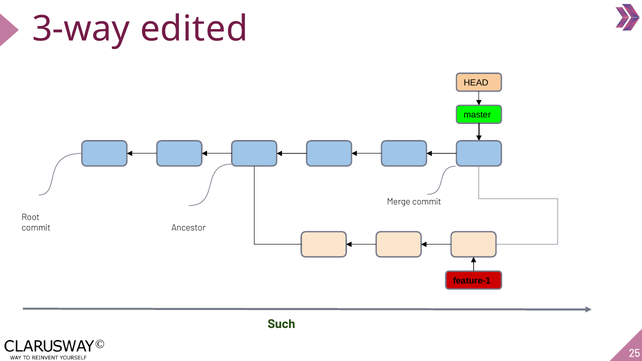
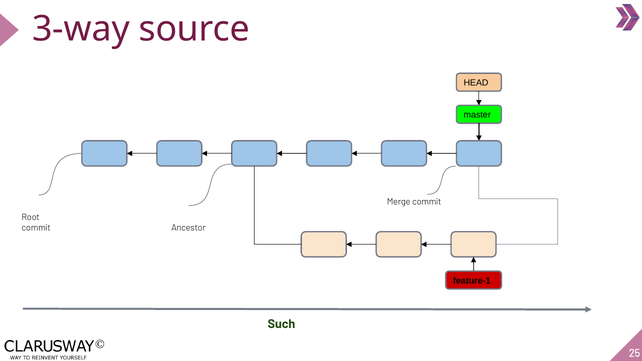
edited: edited -> source
